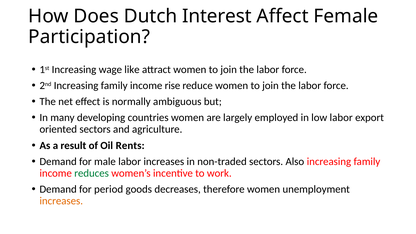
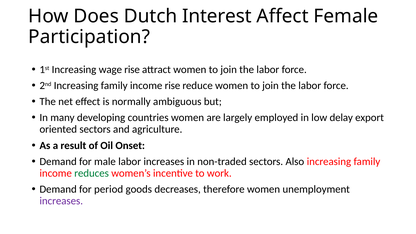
wage like: like -> rise
low labor: labor -> delay
Rents: Rents -> Onset
increases at (61, 201) colour: orange -> purple
